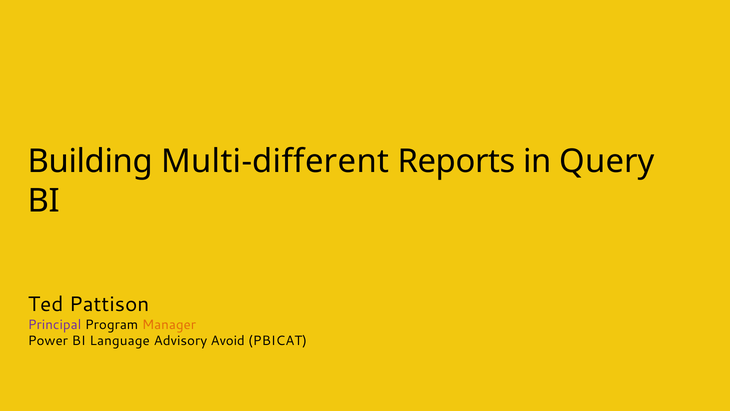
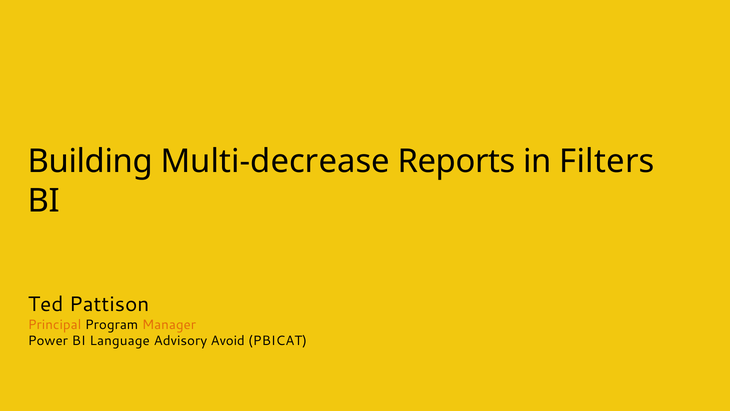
Multi-different: Multi-different -> Multi-decrease
Query: Query -> Filters
Principal colour: purple -> orange
